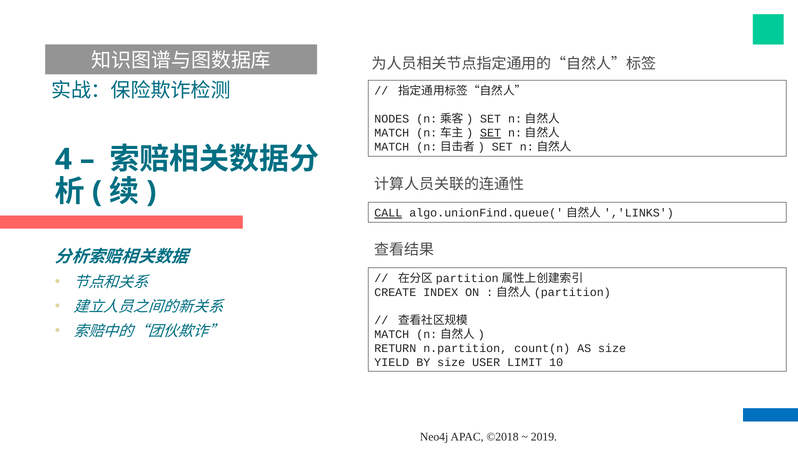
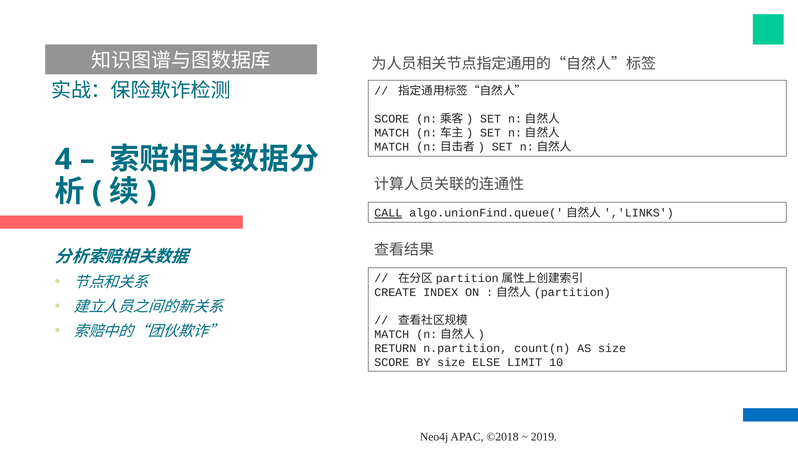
NODES at (392, 119): NODES -> SCORE
SET at (491, 133) underline: present -> none
YIELD at (392, 362): YIELD -> SCORE
USER: USER -> ELSE
